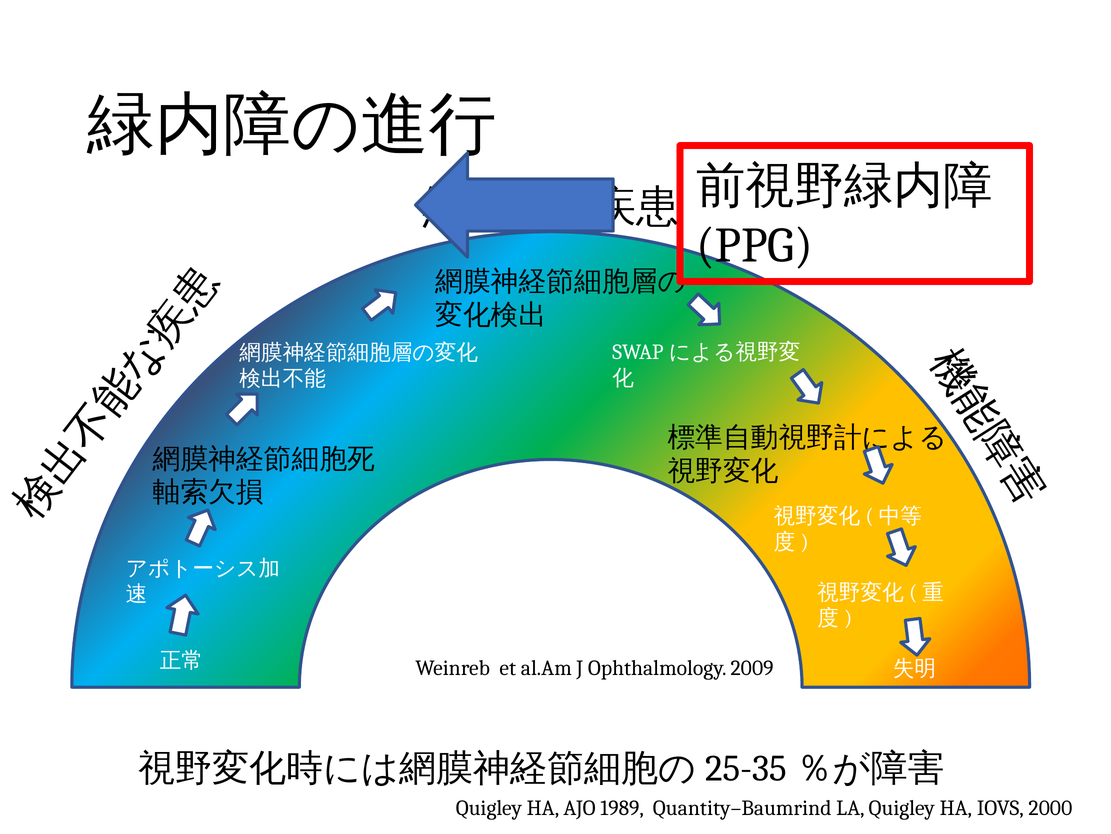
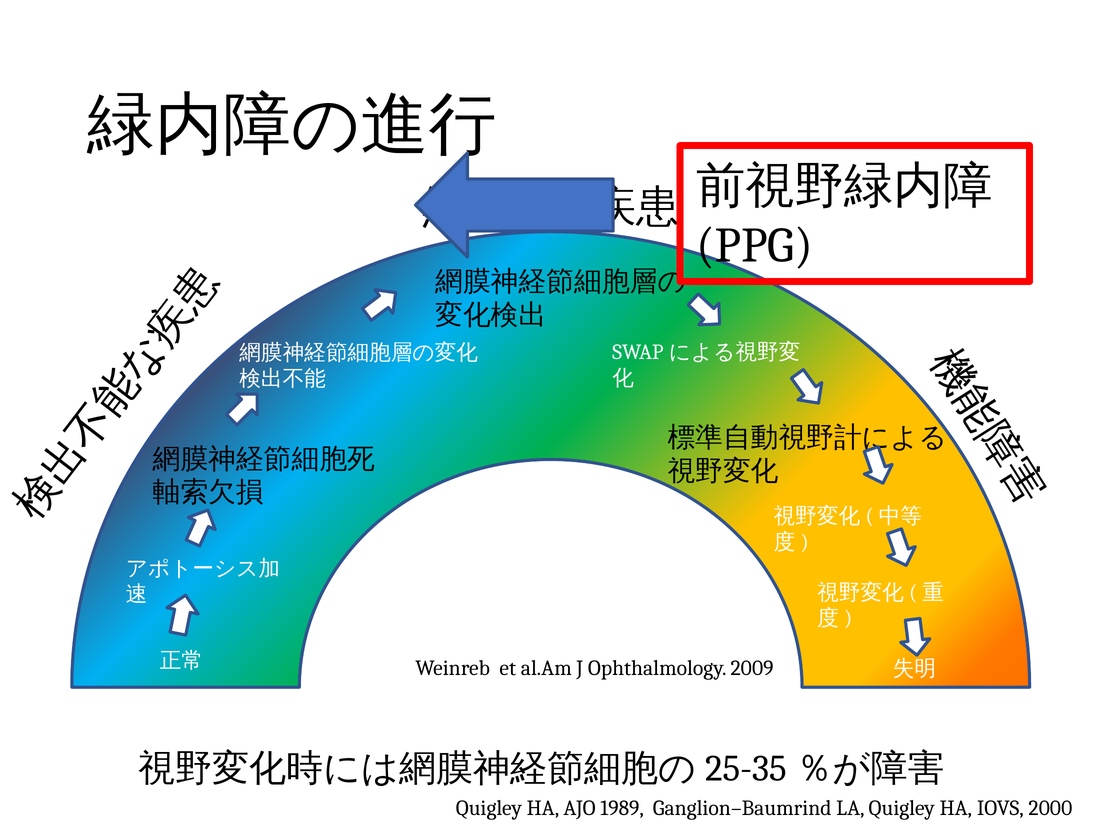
Quantity–Baumrind: Quantity–Baumrind -> Ganglion–Baumrind
